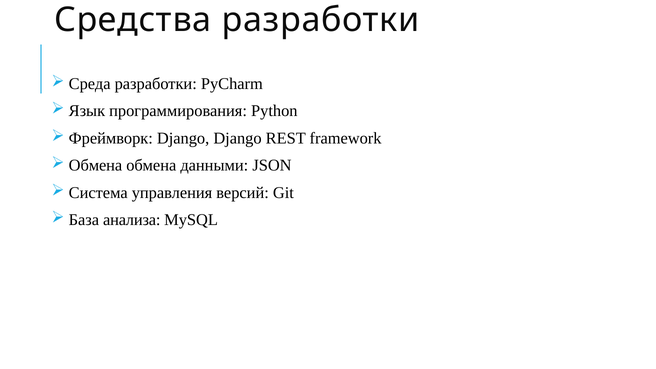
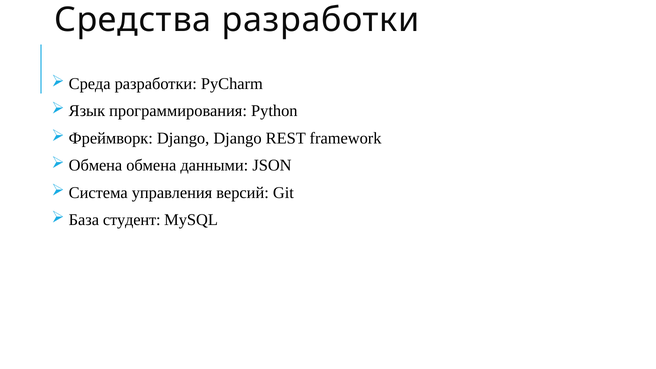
анализа: анализа -> студент
